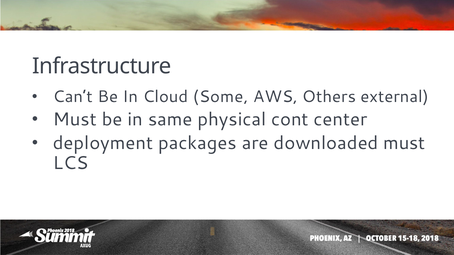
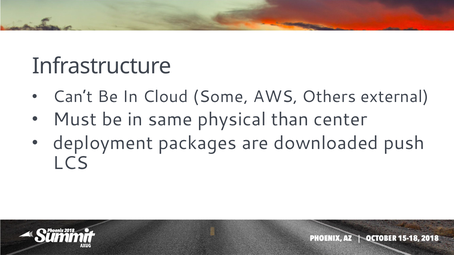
cont: cont -> than
downloaded must: must -> push
